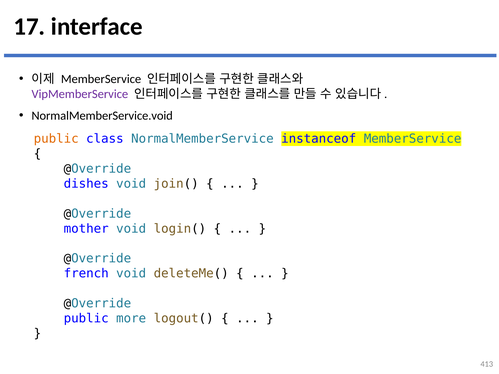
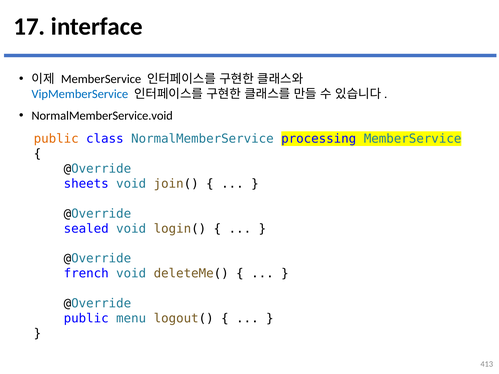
VipMemberService colour: purple -> blue
instanceof: instanceof -> processing
dishes: dishes -> sheets
mother: mother -> sealed
more: more -> menu
